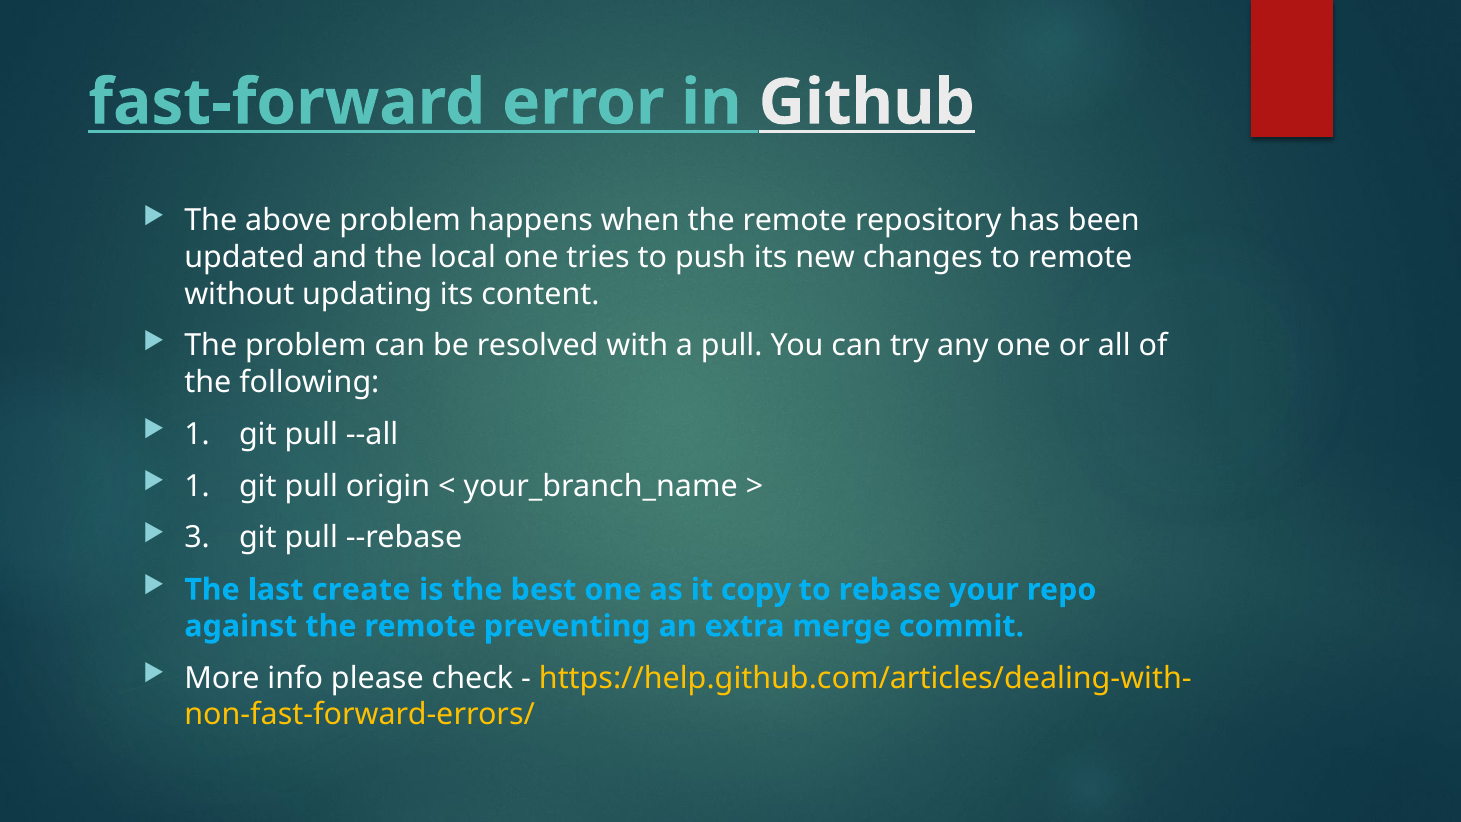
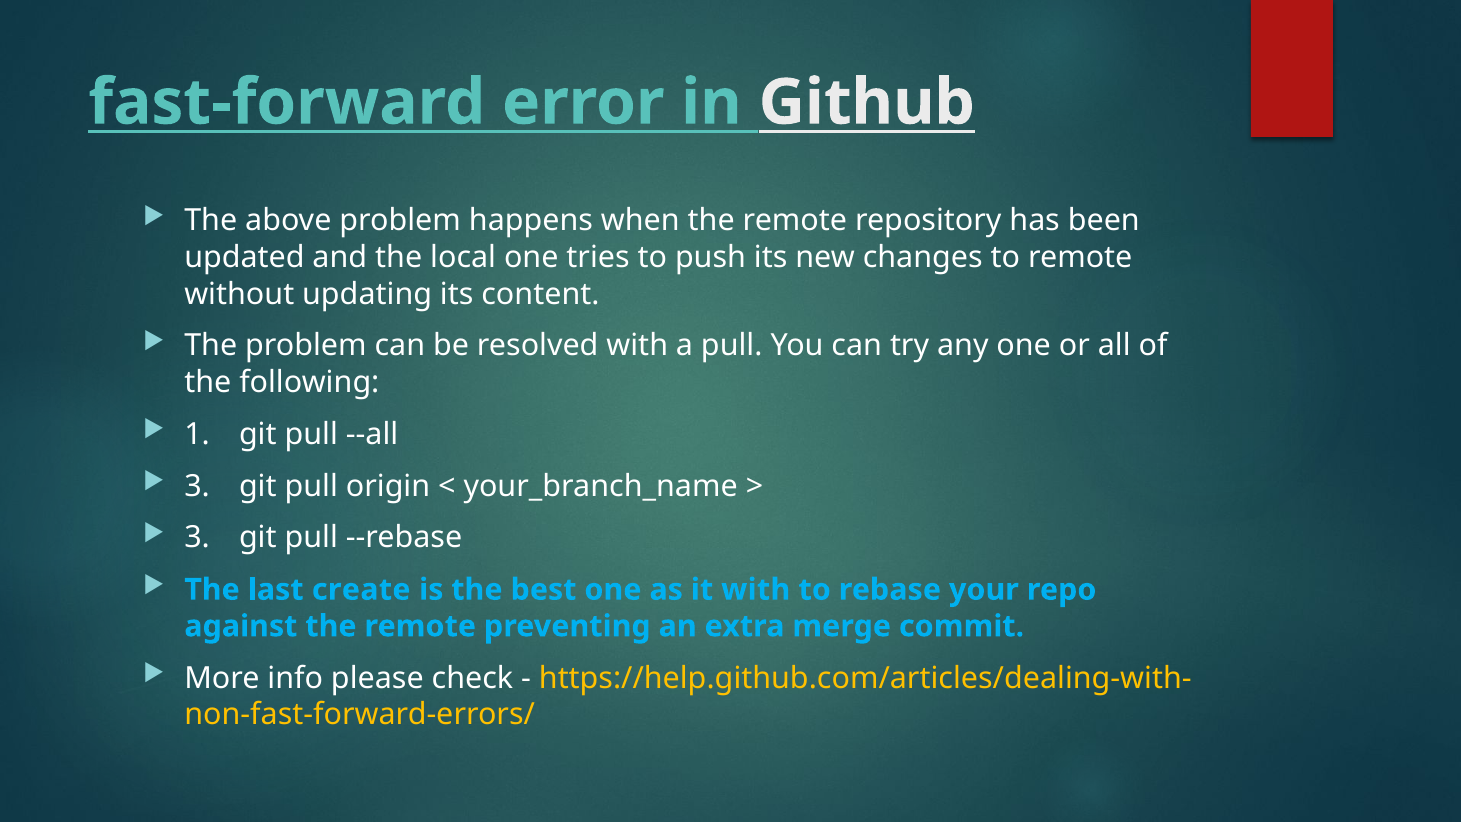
1 at (197, 486): 1 -> 3
it copy: copy -> with
